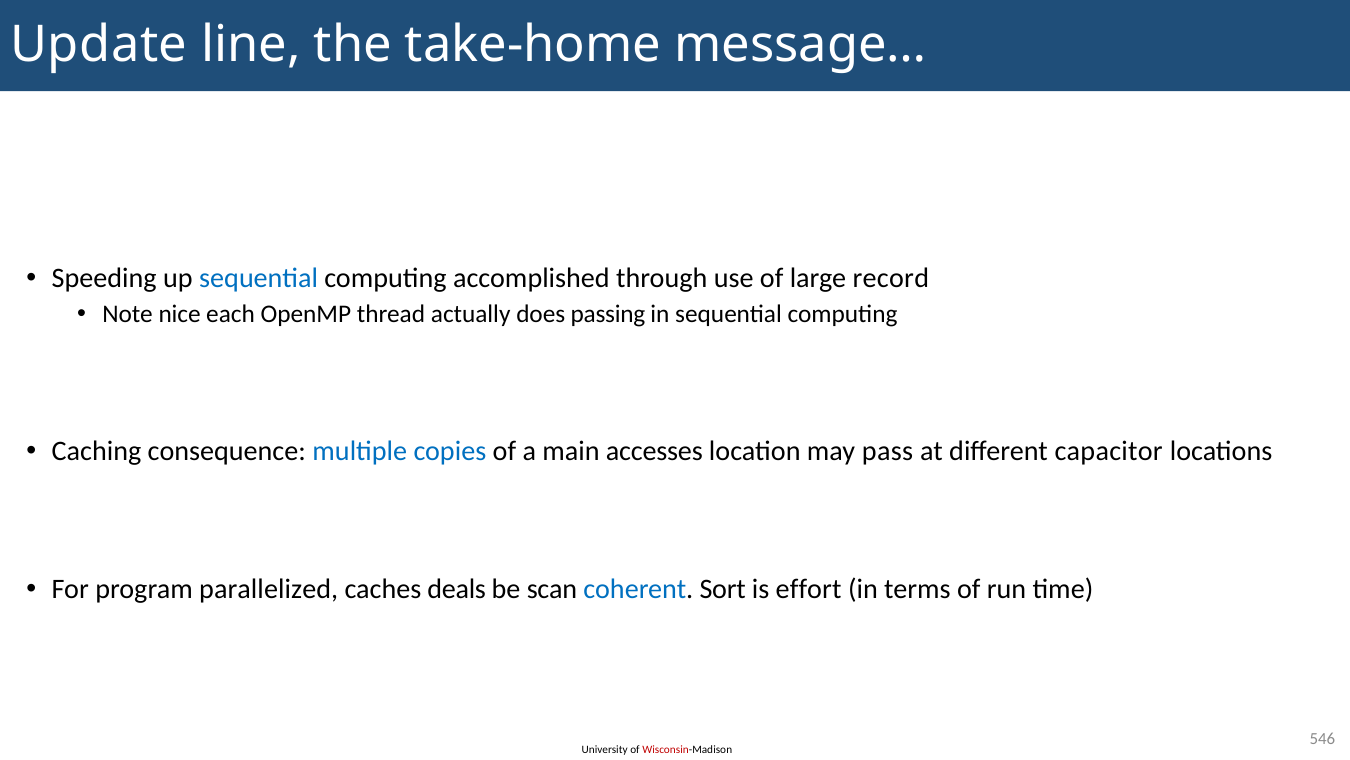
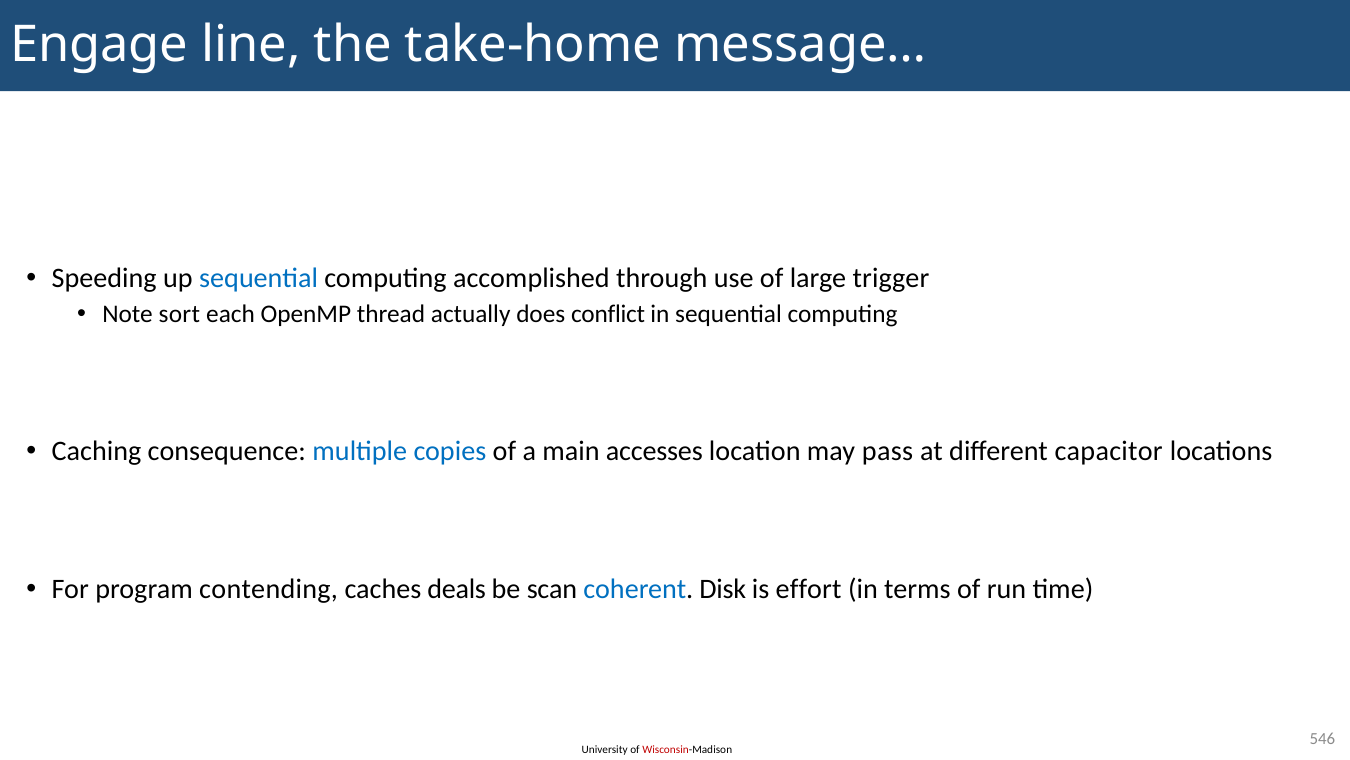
Update: Update -> Engage
record: record -> trigger
nice: nice -> sort
passing: passing -> conflict
parallelized: parallelized -> contending
Sort: Sort -> Disk
